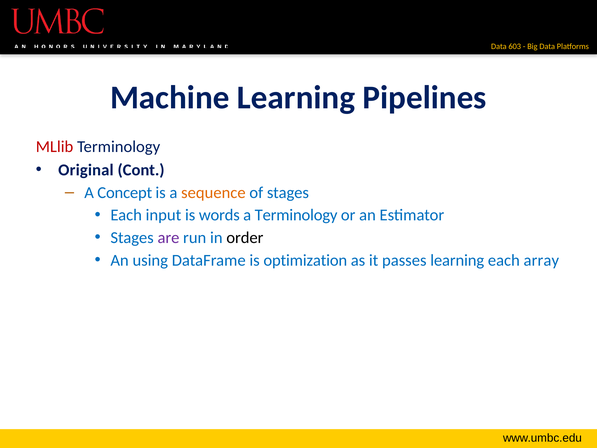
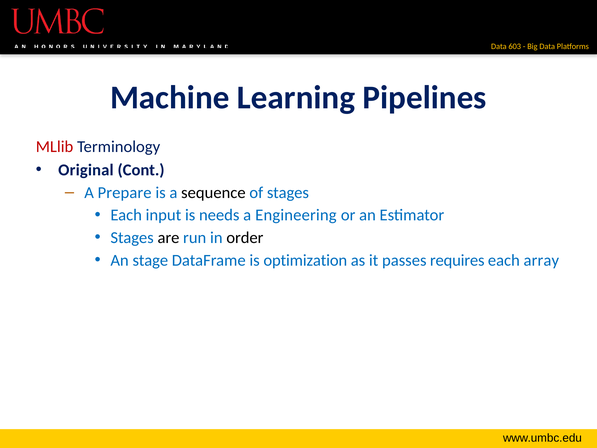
Concept: Concept -> Prepare
sequence colour: orange -> black
words: words -> needs
a Terminology: Terminology -> Engineering
are colour: purple -> black
using: using -> stage
passes learning: learning -> requires
